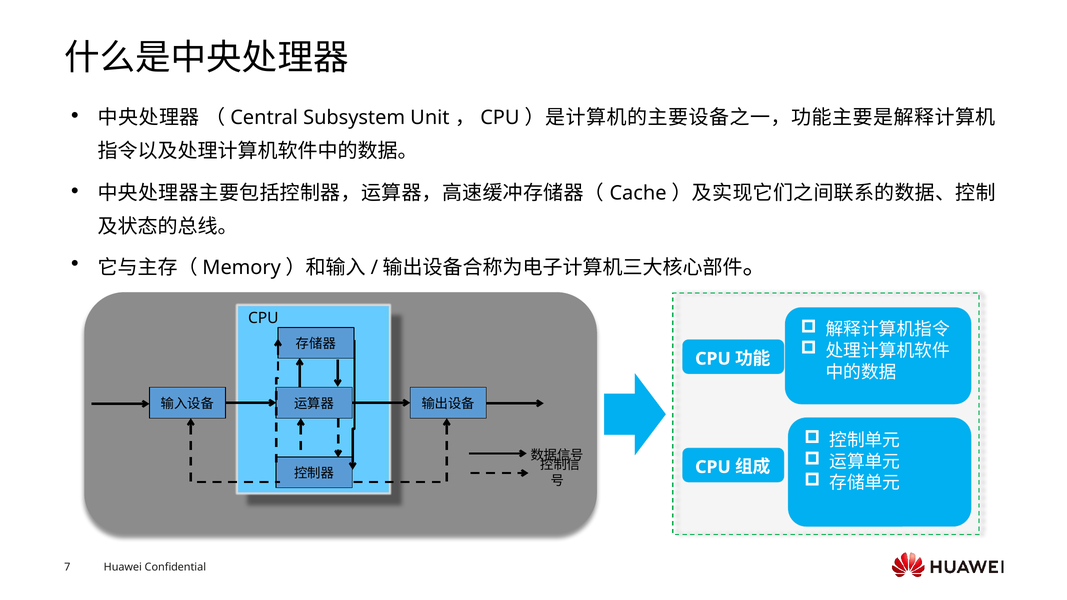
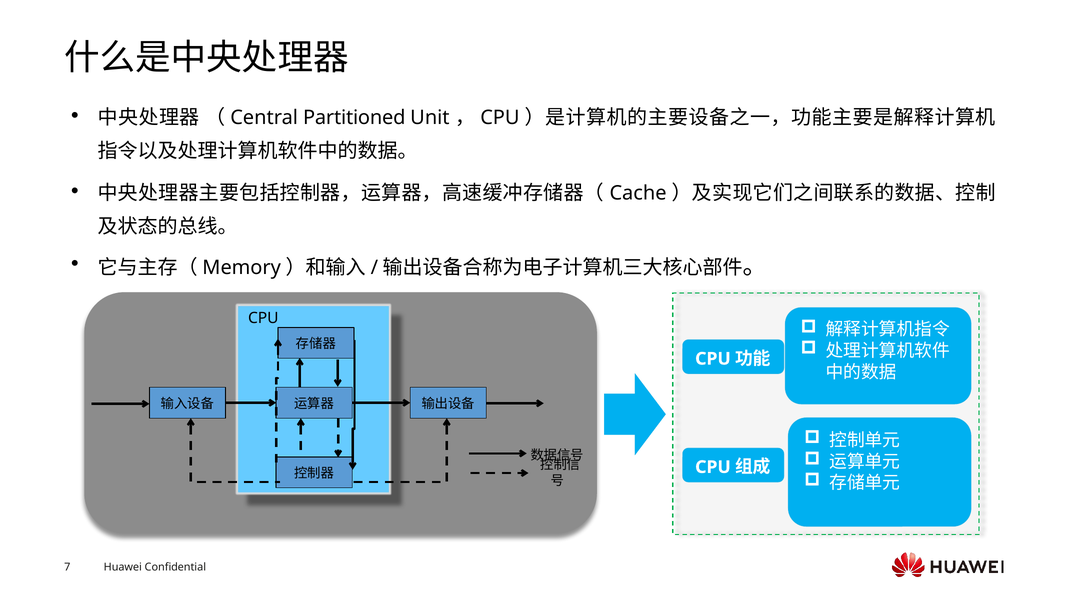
Subsystem: Subsystem -> Partitioned
